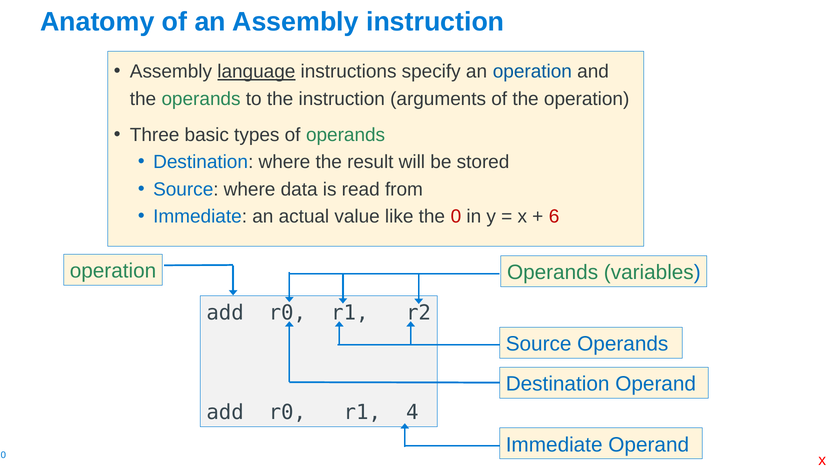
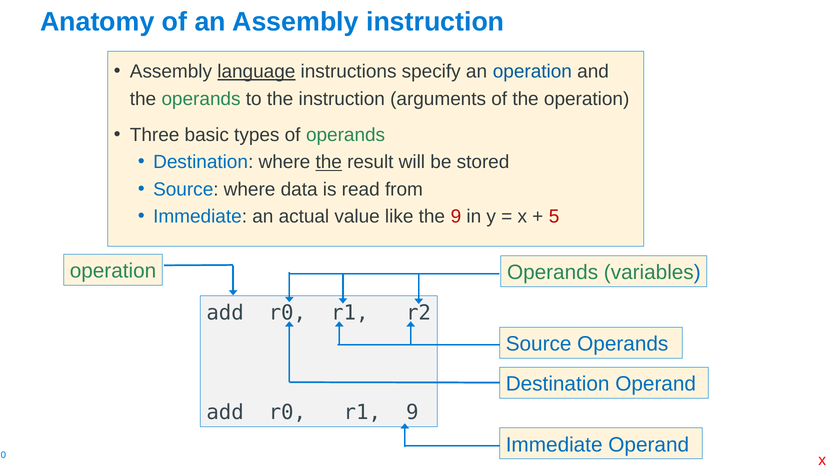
the at (329, 162) underline: none -> present
the 0: 0 -> 9
6: 6 -> 5
r1 4: 4 -> 9
